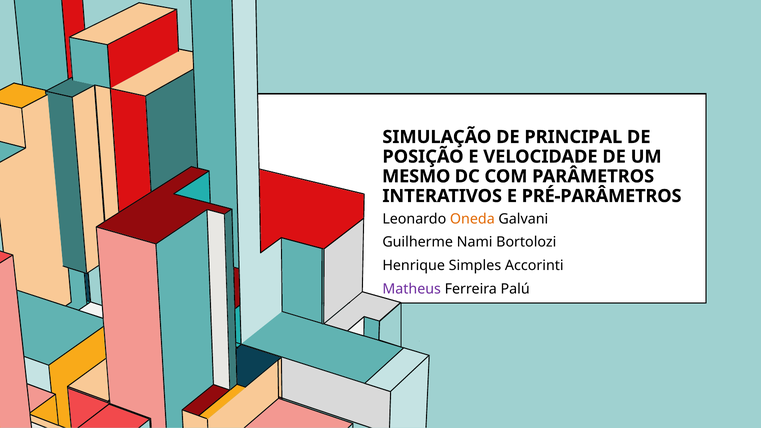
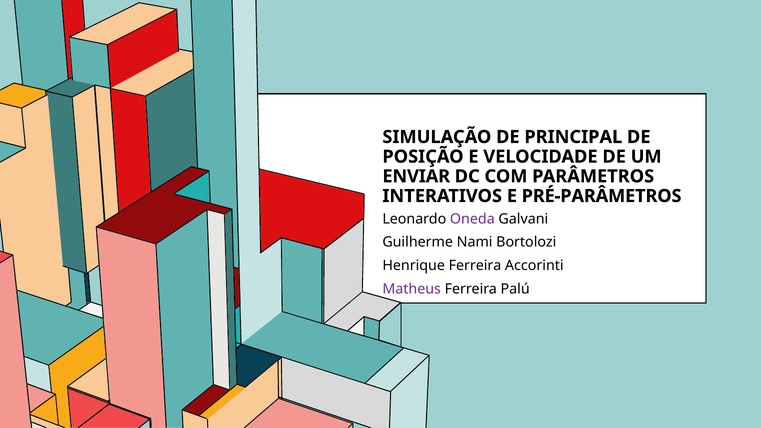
MESMO: MESMO -> ENVIAR
Oneda colour: orange -> purple
Henrique Simples: Simples -> Ferreira
